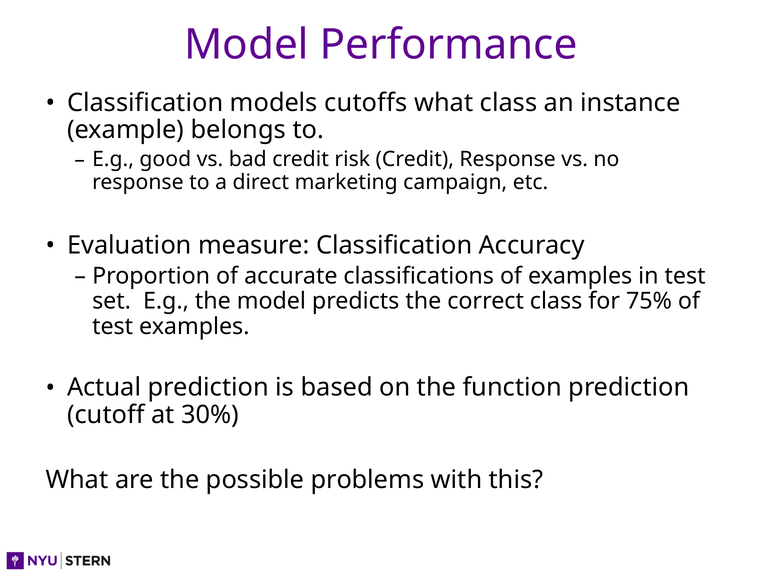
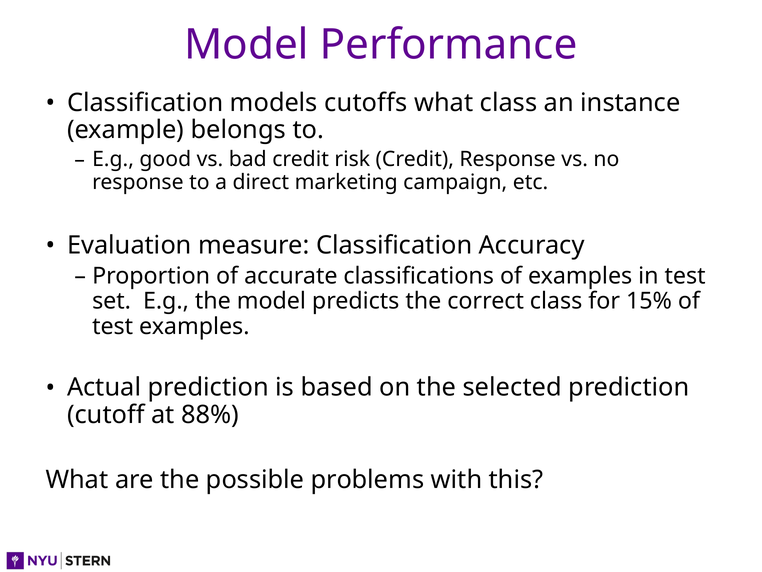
75%: 75% -> 15%
function: function -> selected
30%: 30% -> 88%
